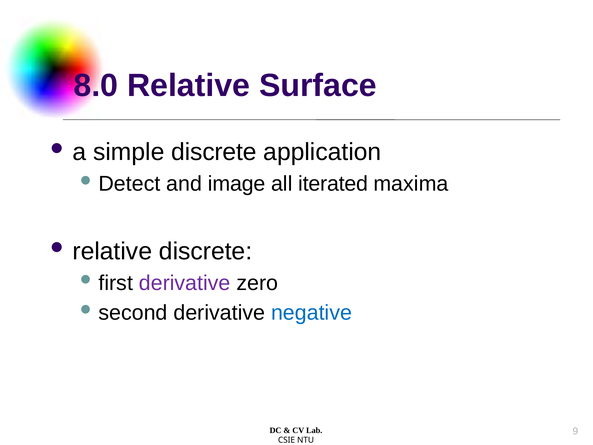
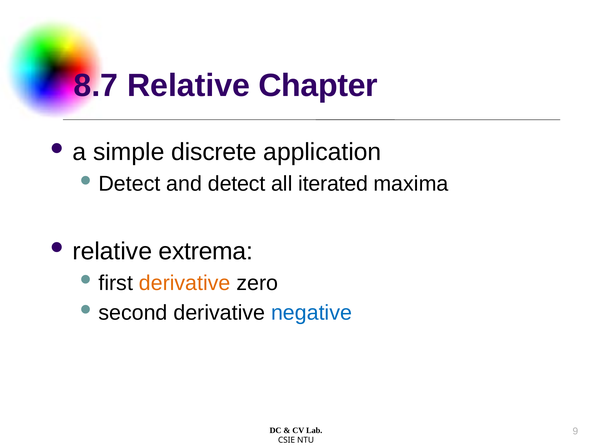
8.0: 8.0 -> 8.7
Surface: Surface -> Chapter
image: image -> detect
relative discrete: discrete -> extrema
derivative at (185, 283) colour: purple -> orange
